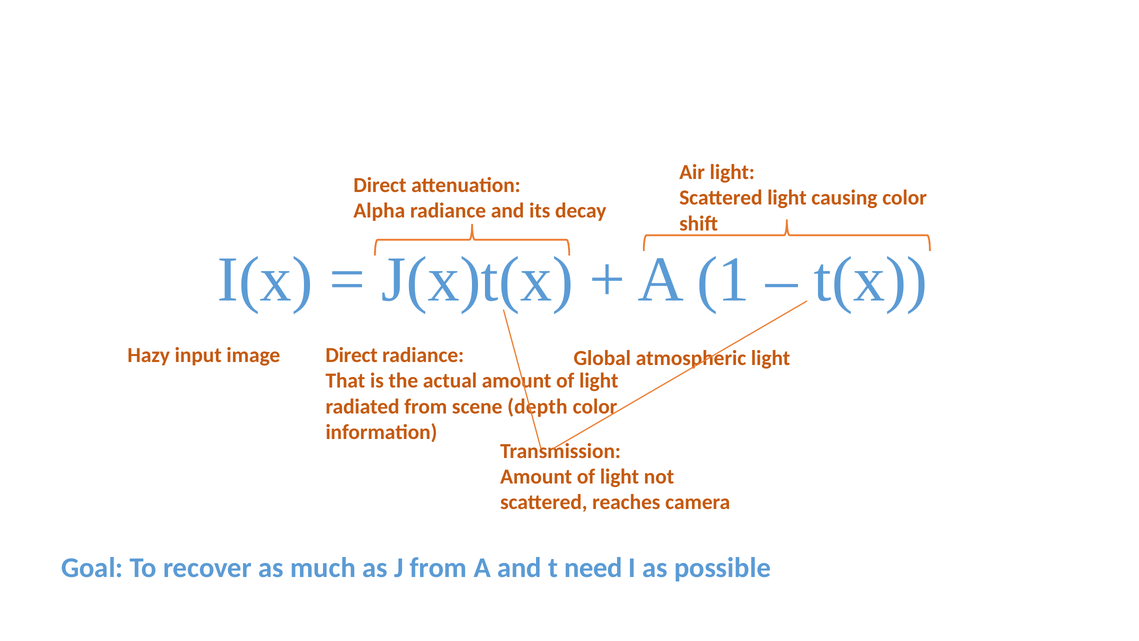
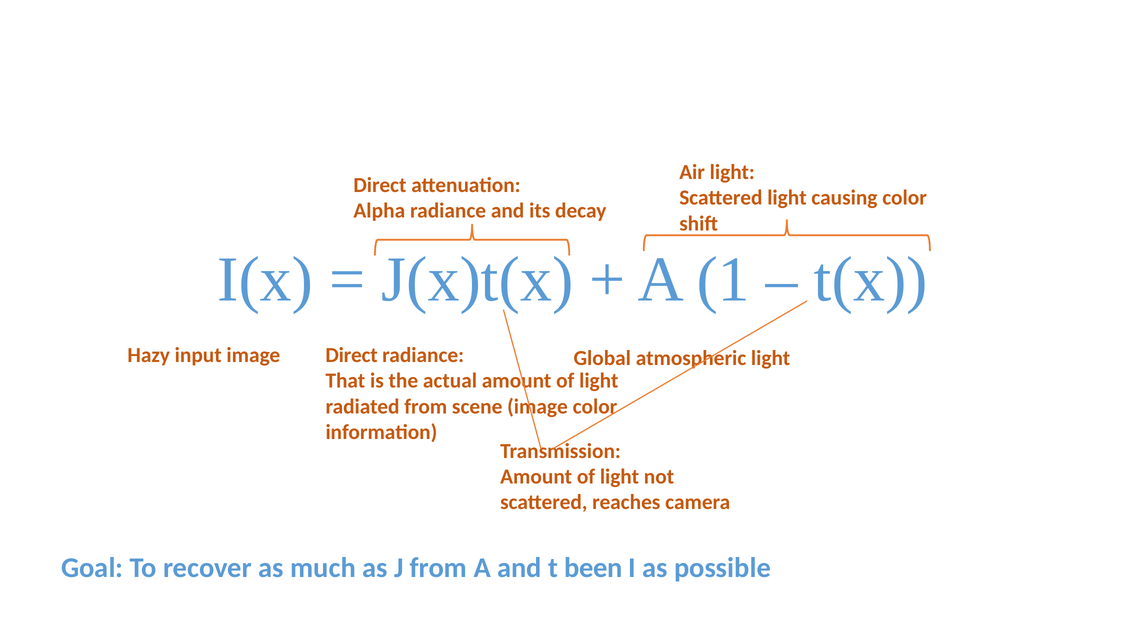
scene depth: depth -> image
need: need -> been
